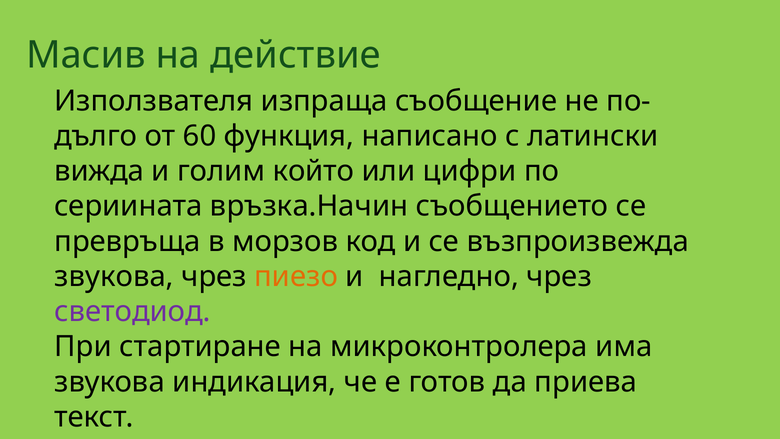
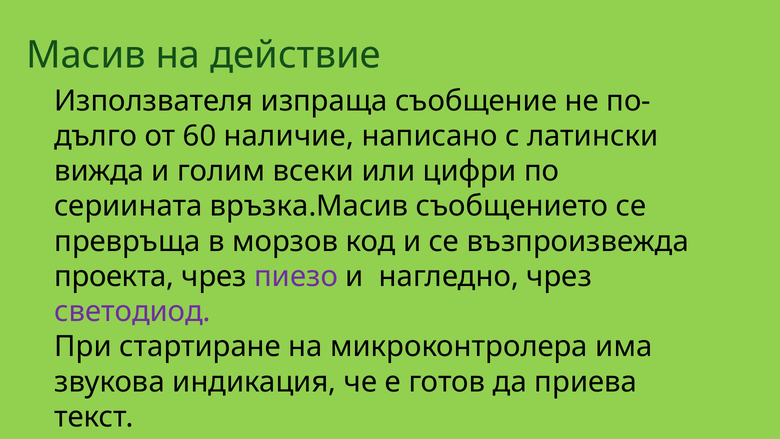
функция: функция -> наличие
голим който: който -> всеки
връзка.Начин: връзка.Начин -> връзка.Масив
звукова at (114, 276): звукова -> проекта
пиезо colour: orange -> purple
